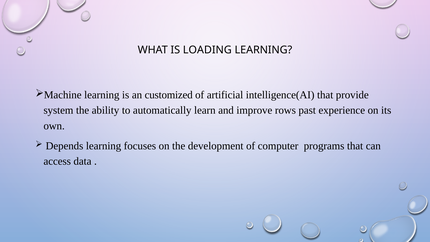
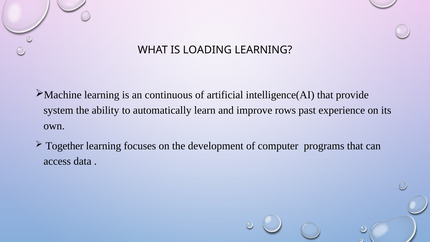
customized: customized -> continuous
Depends: Depends -> Together
